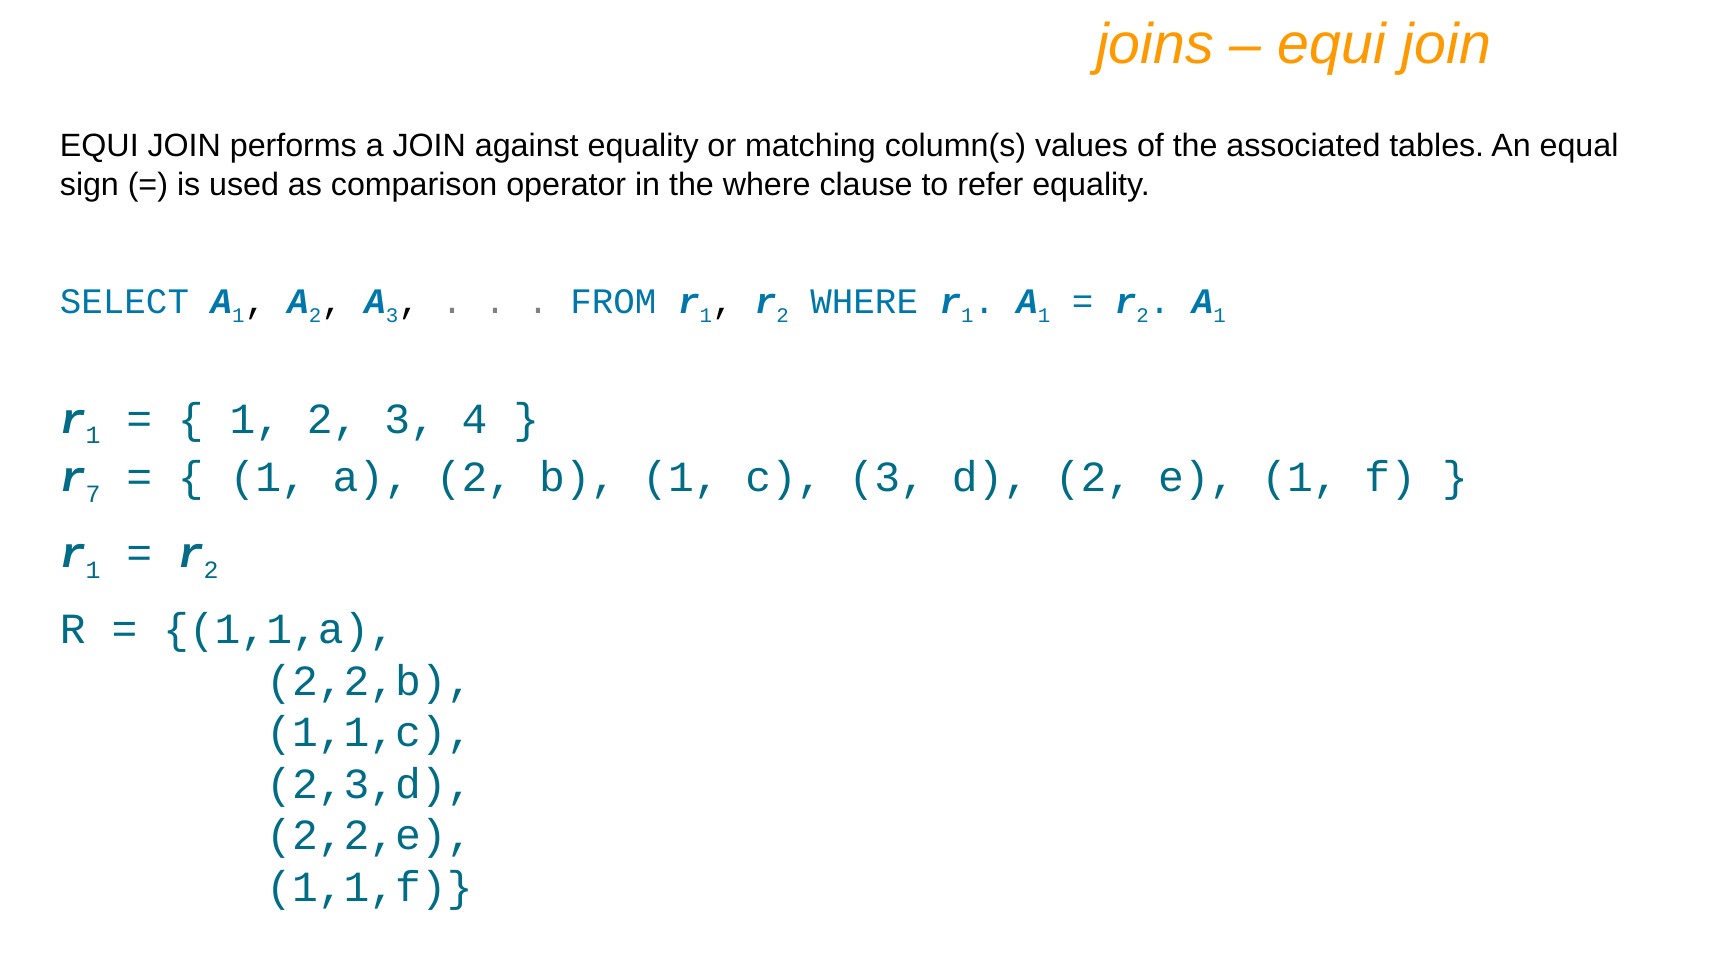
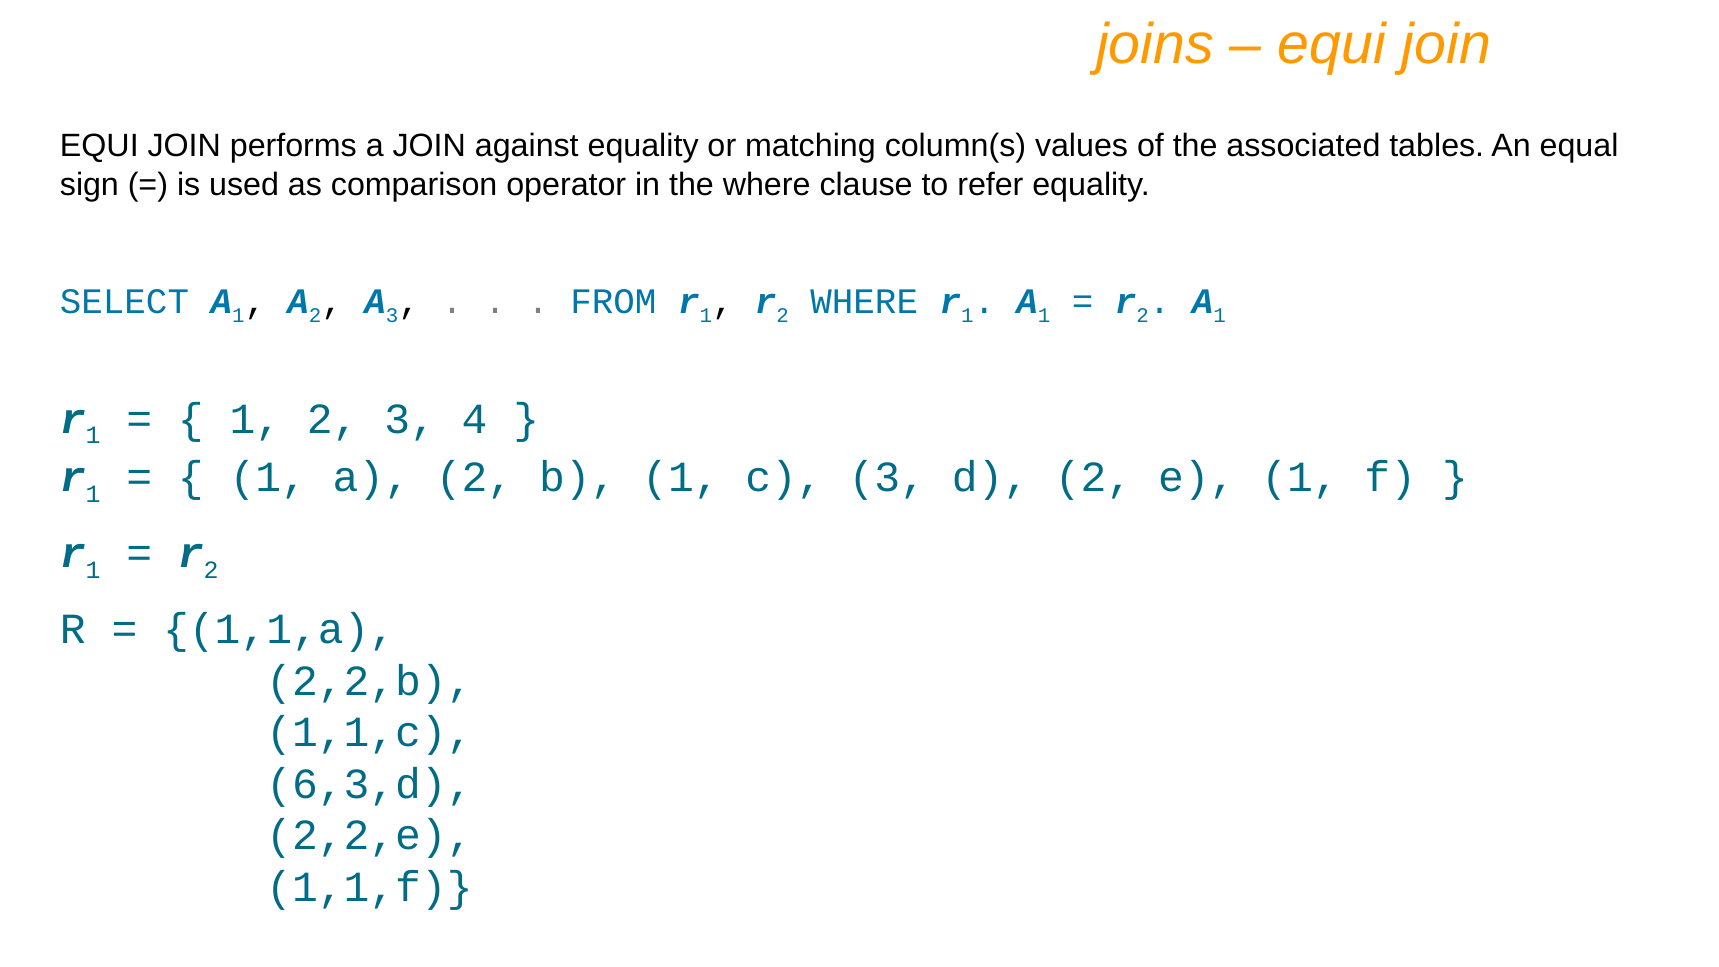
7 at (93, 494): 7 -> 1
2,3,d: 2,3,d -> 6,3,d
